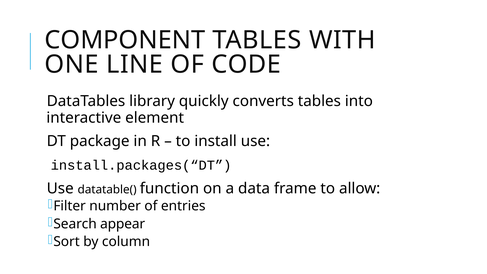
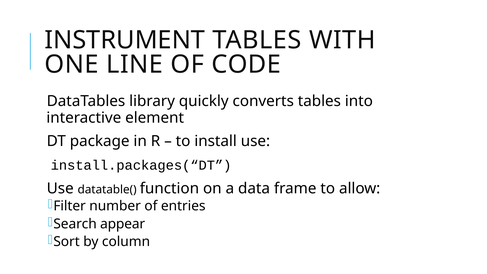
COMPONENT: COMPONENT -> INSTRUMENT
